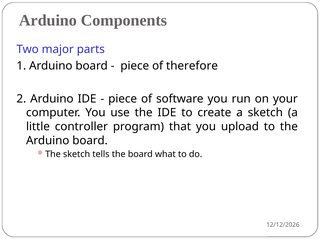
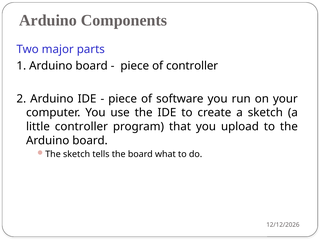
of therefore: therefore -> controller
